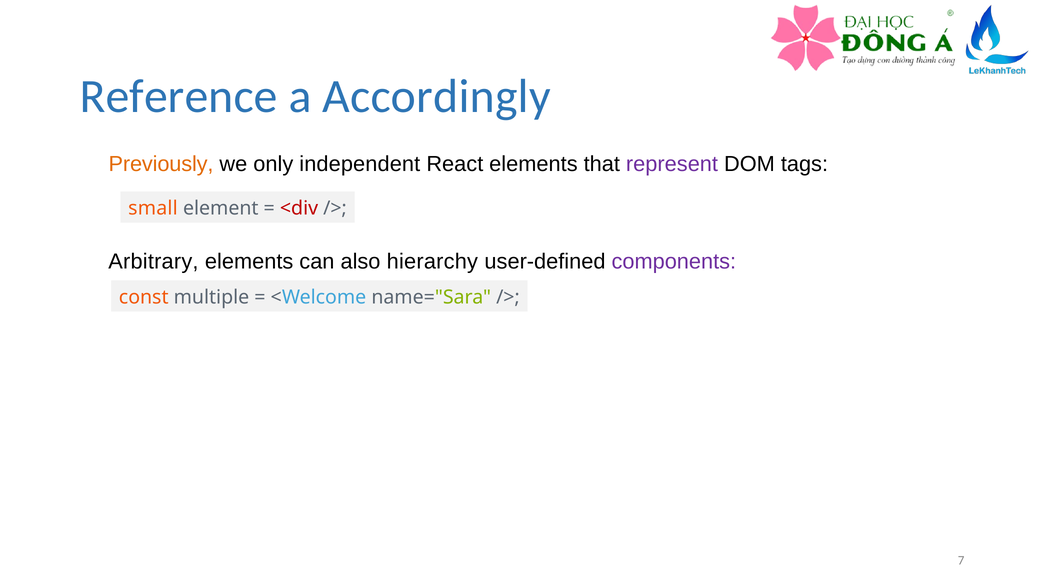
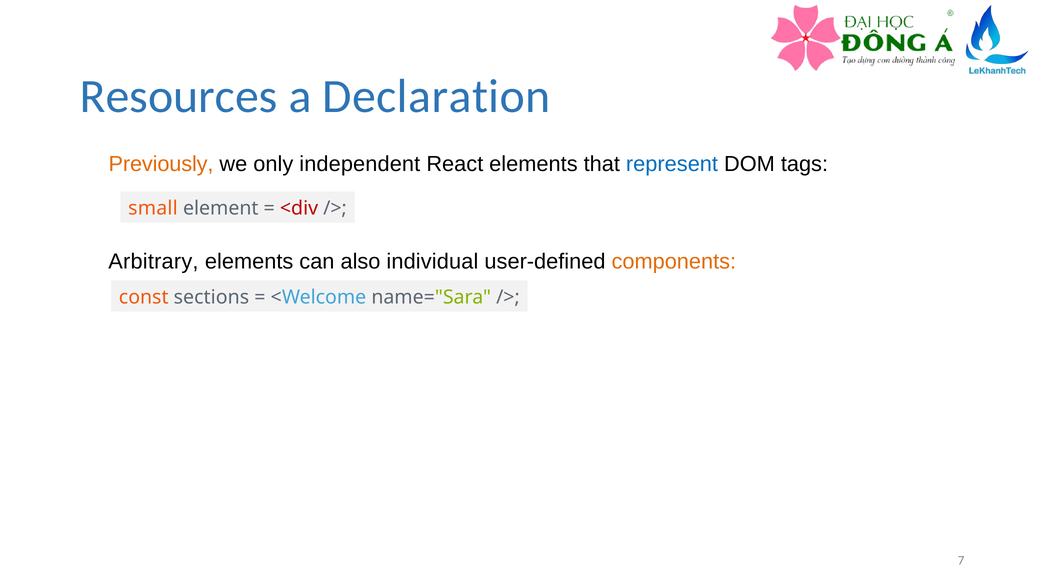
Reference: Reference -> Resources
Accordingly: Accordingly -> Declaration
represent colour: purple -> blue
hierarchy: hierarchy -> individual
components colour: purple -> orange
multiple: multiple -> sections
